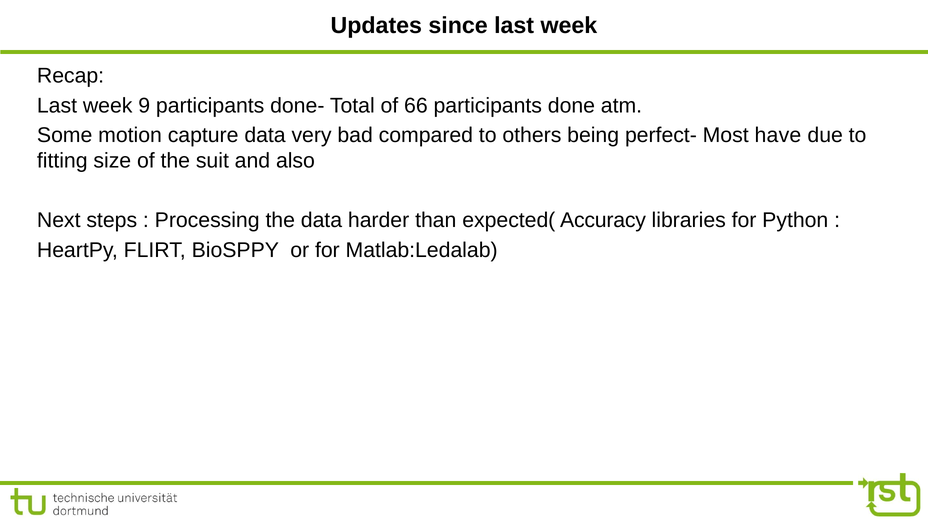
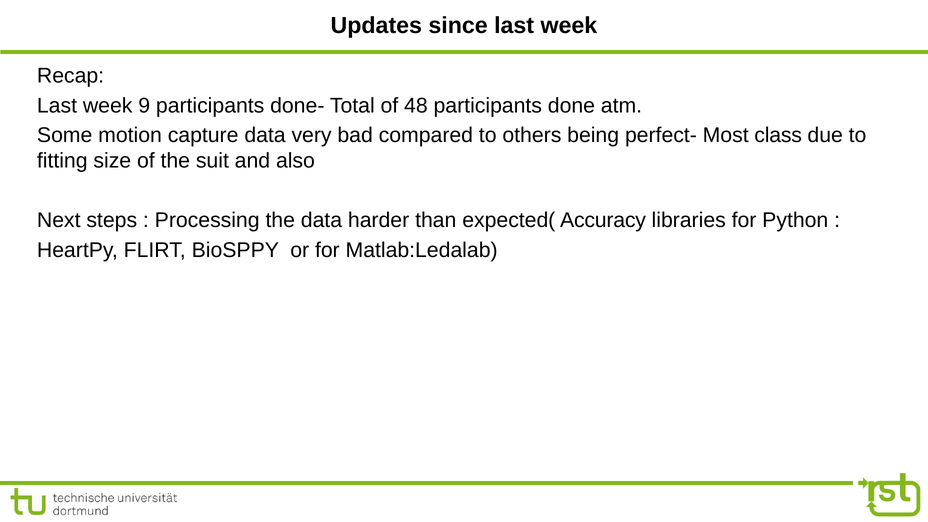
66: 66 -> 48
have: have -> class
